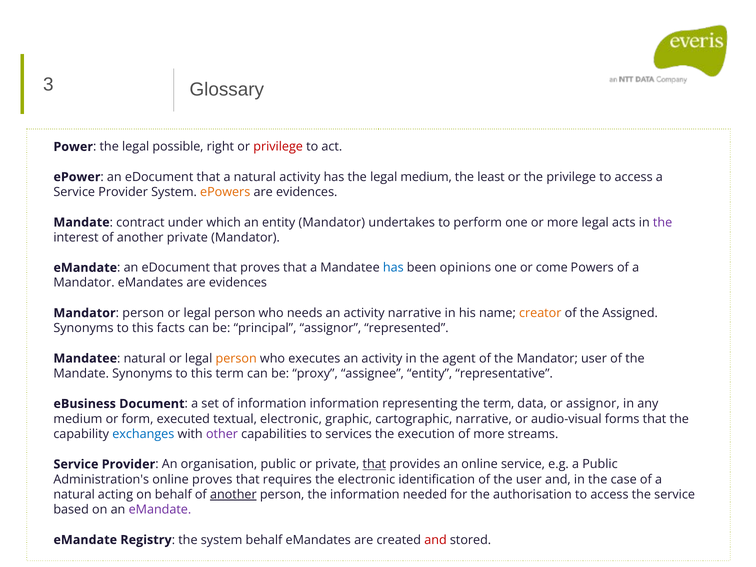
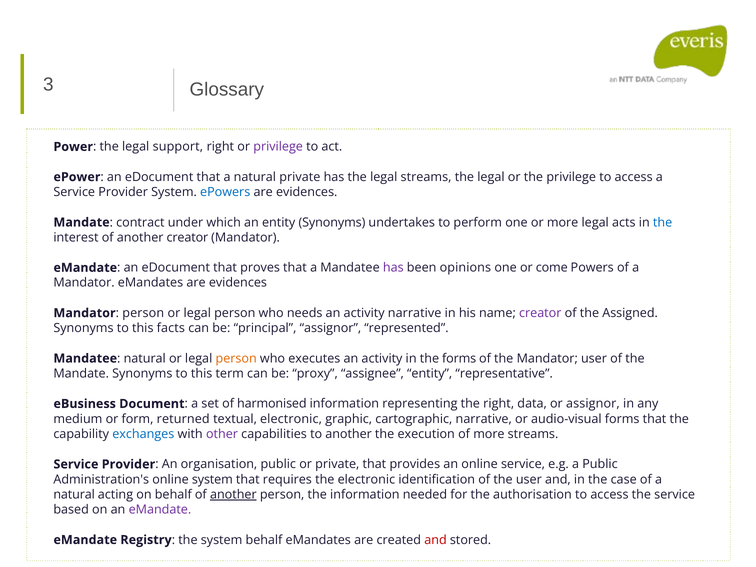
possible: possible -> support
privilege at (278, 147) colour: red -> purple
natural activity: activity -> private
legal medium: medium -> streams
least at (491, 177): least -> legal
ePowers colour: orange -> blue
entity Mandator: Mandator -> Synonyms
the at (663, 222) colour: purple -> blue
another private: private -> creator
has at (393, 268) colour: blue -> purple
creator at (540, 313) colour: orange -> purple
the agent: agent -> forms
of information: information -> harmonised
the term: term -> right
executed: executed -> returned
to services: services -> another
that at (374, 464) underline: present -> none
online proves: proves -> system
